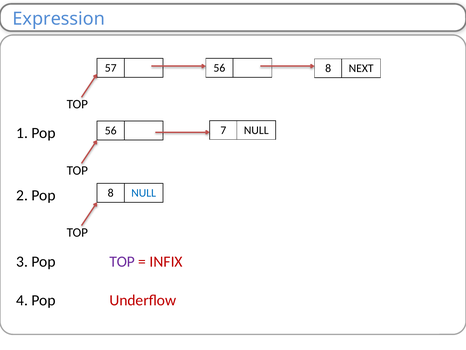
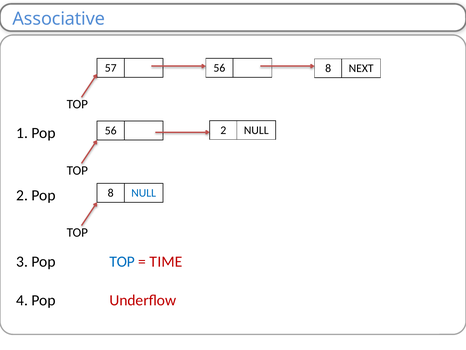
Expression: Expression -> Associative
Pop 7: 7 -> 2
TOP at (122, 261) colour: purple -> blue
INFIX: INFIX -> TIME
